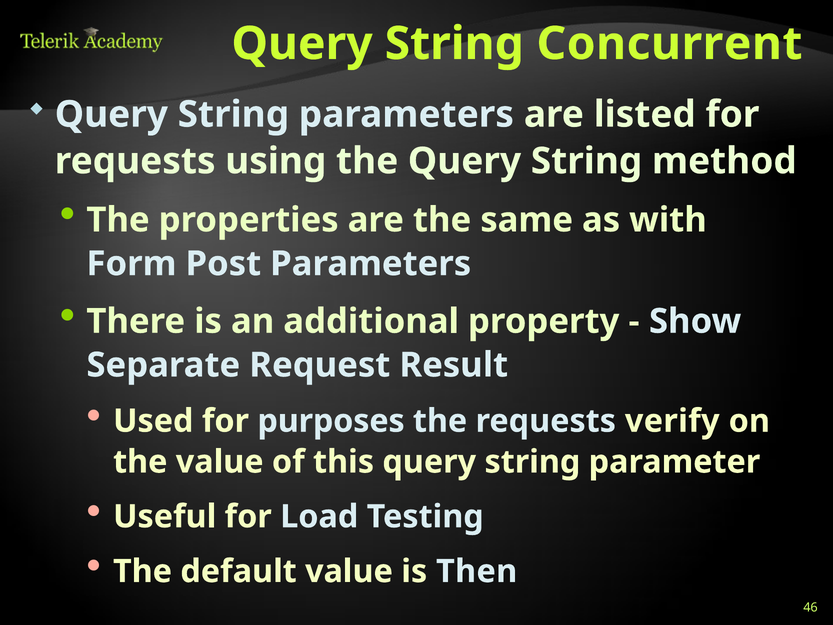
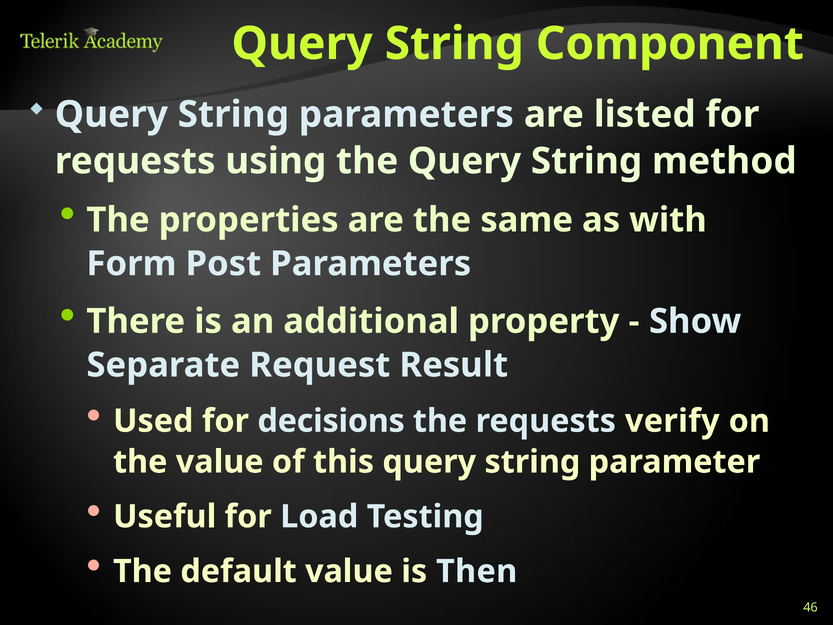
Concurrent: Concurrent -> Component
purposes: purposes -> decisions
